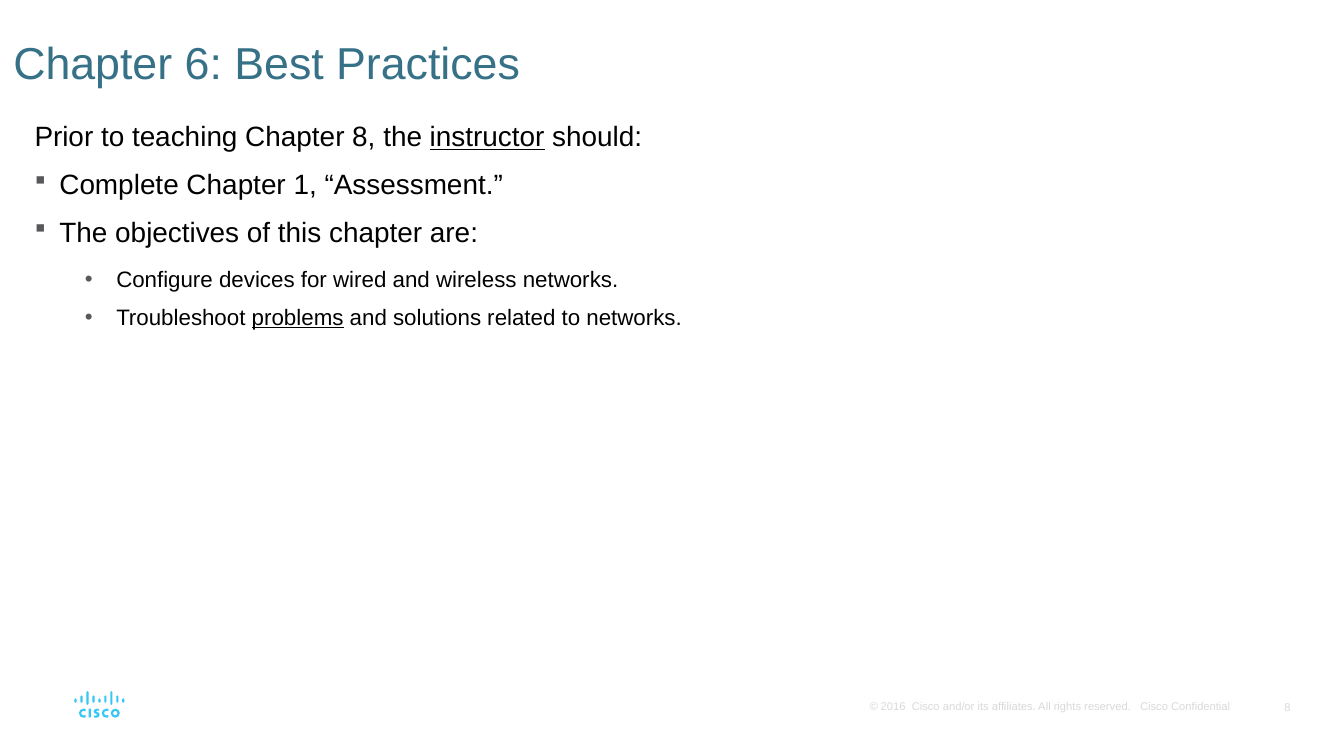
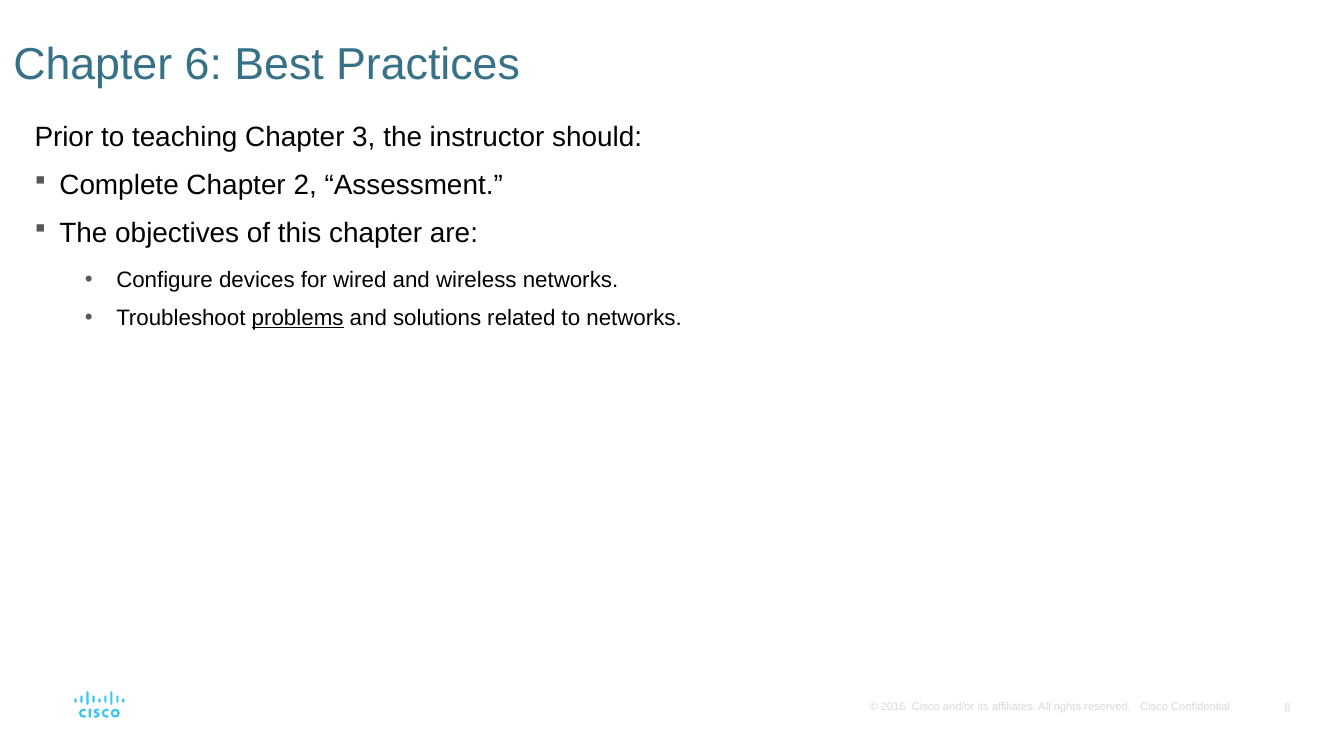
Chapter 8: 8 -> 3
instructor underline: present -> none
1: 1 -> 2
